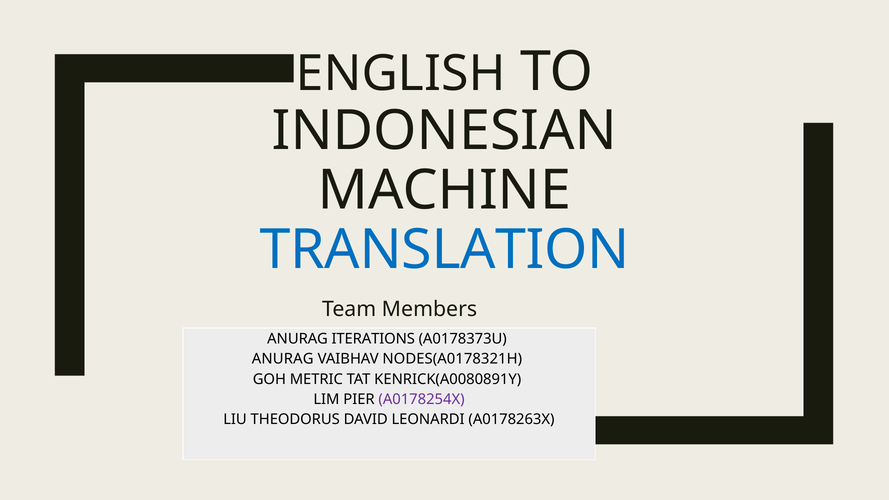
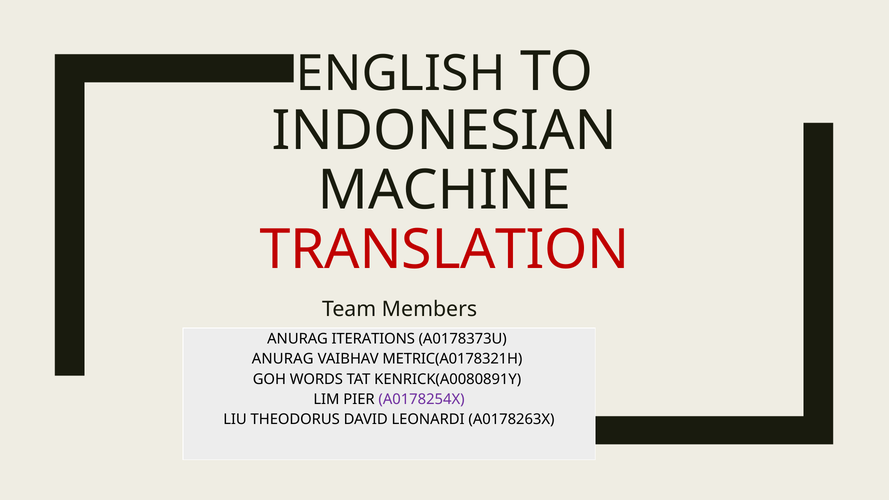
TRANSLATION colour: blue -> red
NODES(A0178321H: NODES(A0178321H -> METRIC(A0178321H
METRIC: METRIC -> WORDS
